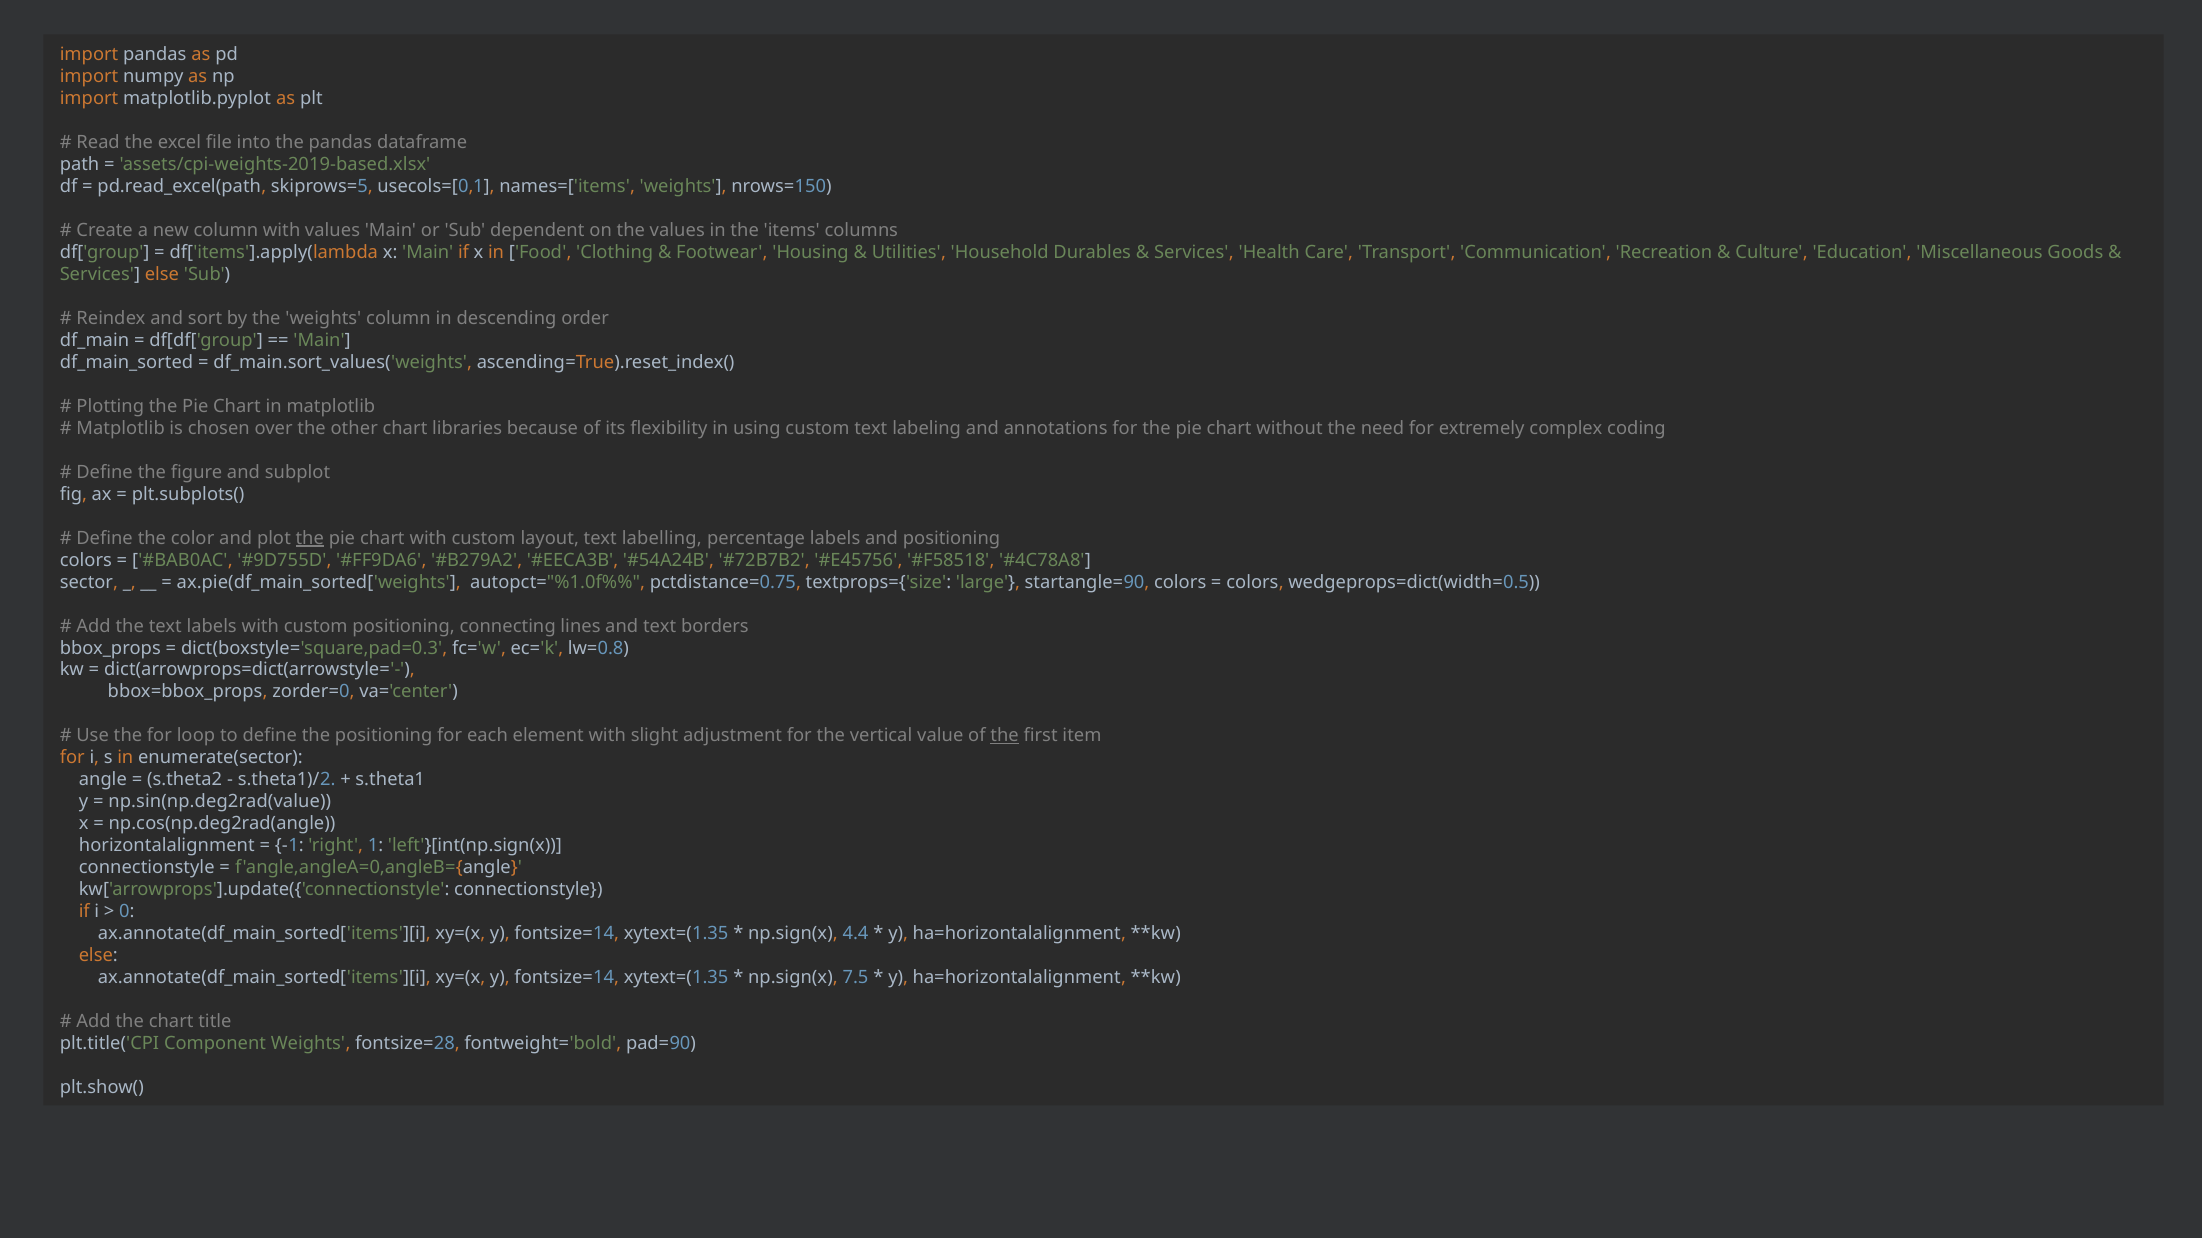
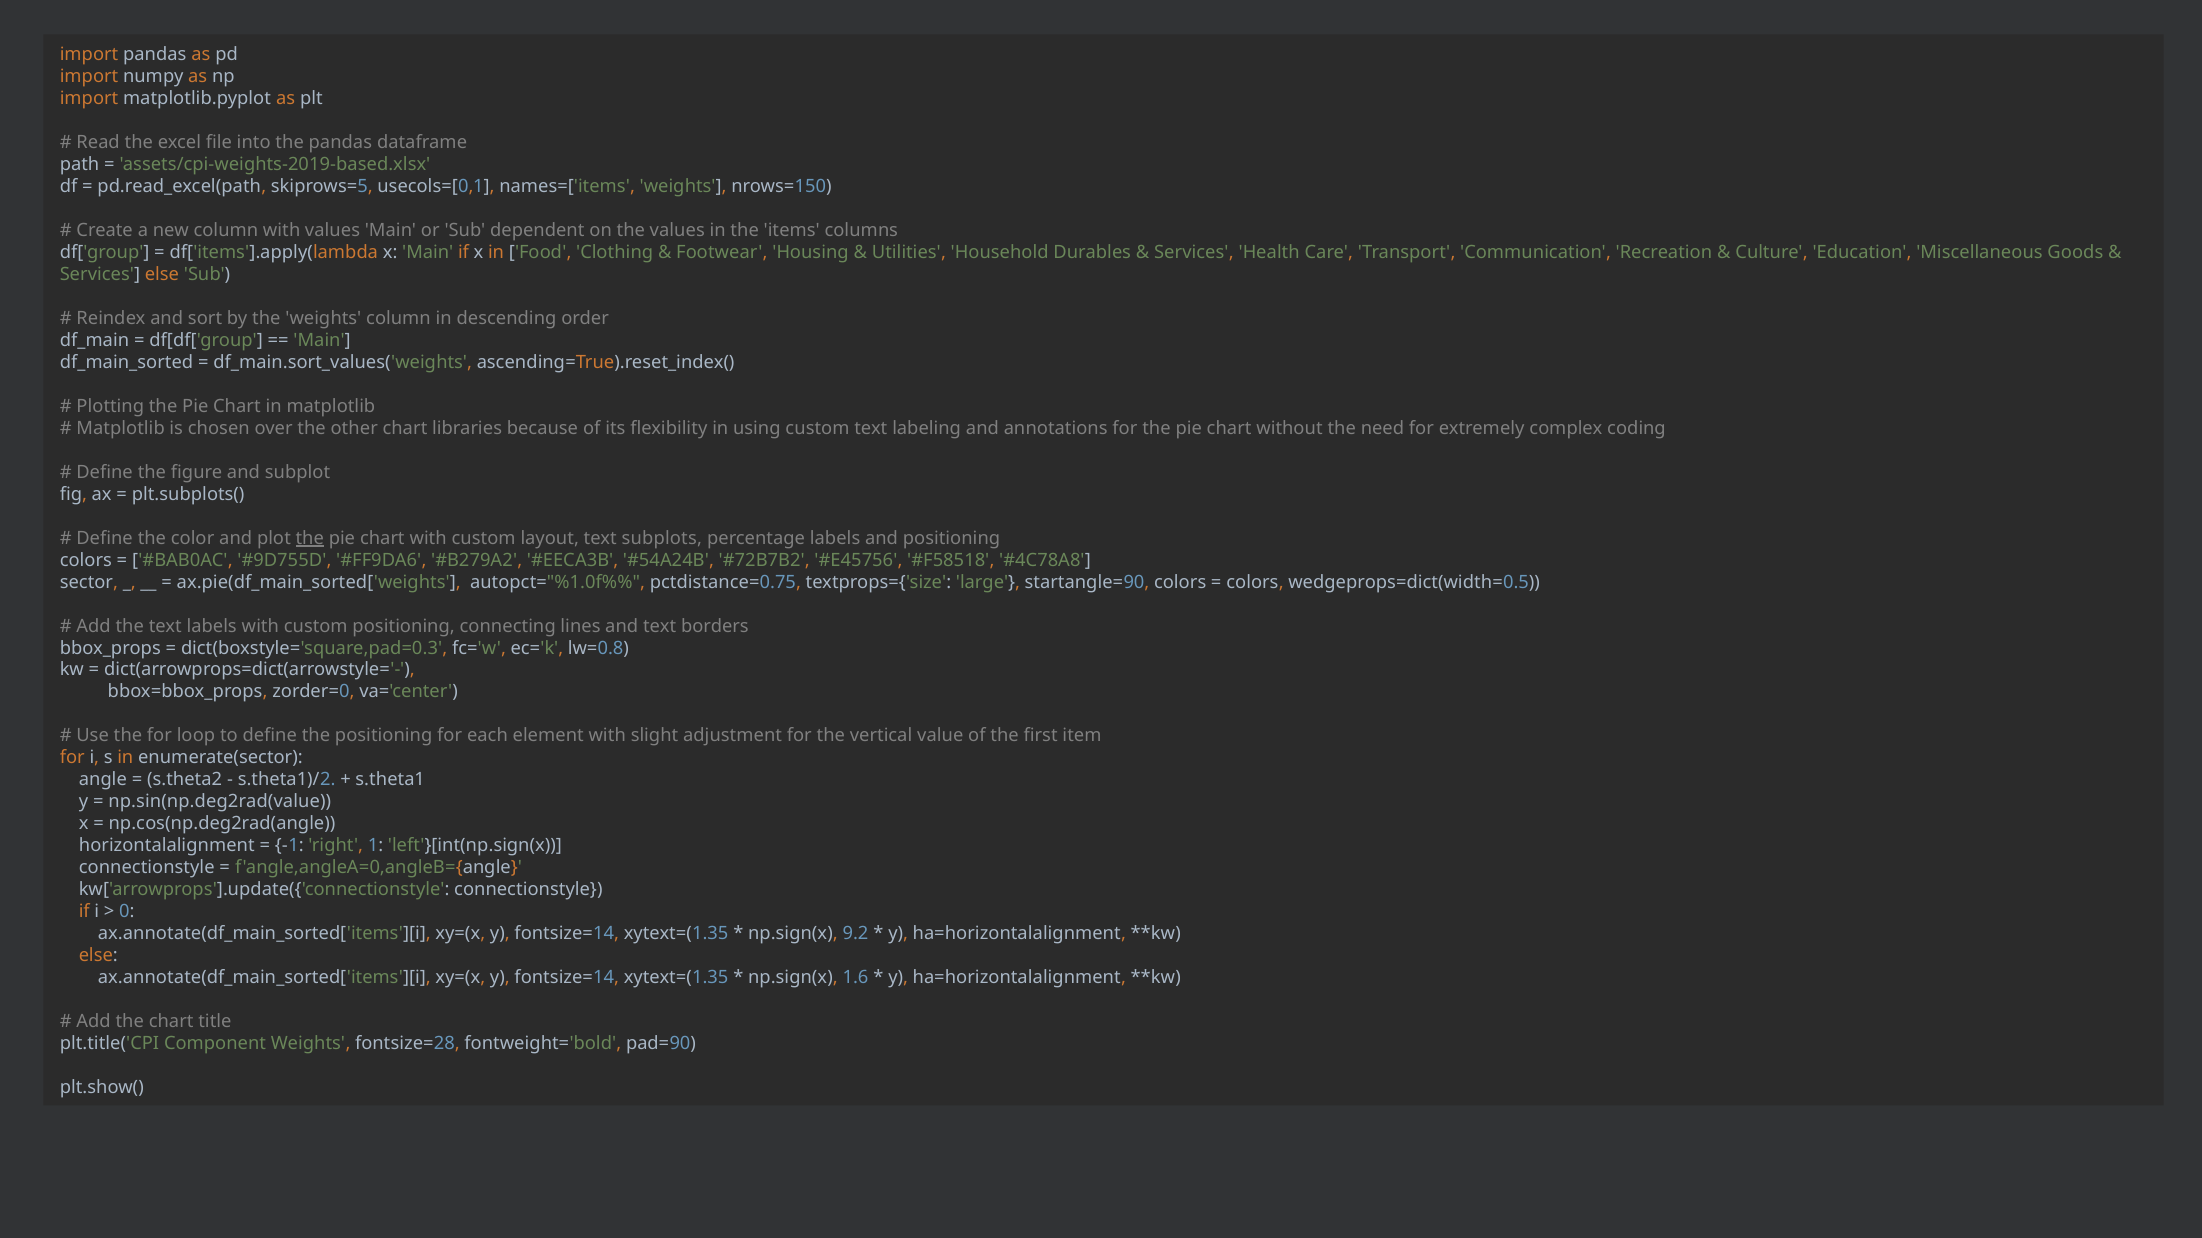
labelling: labelling -> subplots
the at (1005, 736) underline: present -> none
4.4: 4.4 -> 9.2
7.5: 7.5 -> 1.6
